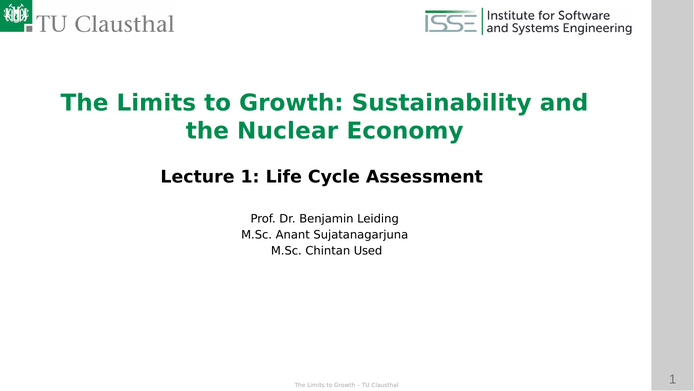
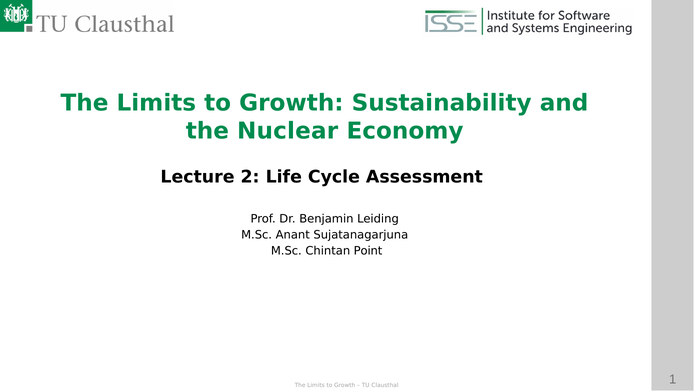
Lecture 1: 1 -> 2
Used: Used -> Point
